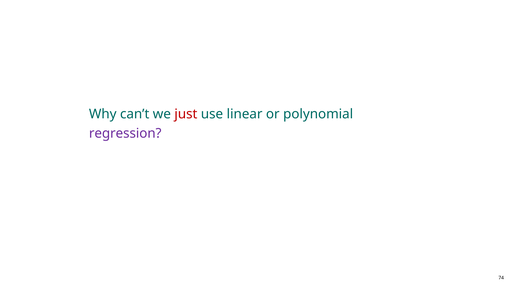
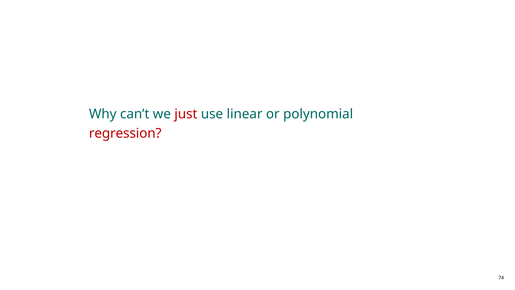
regression colour: purple -> red
